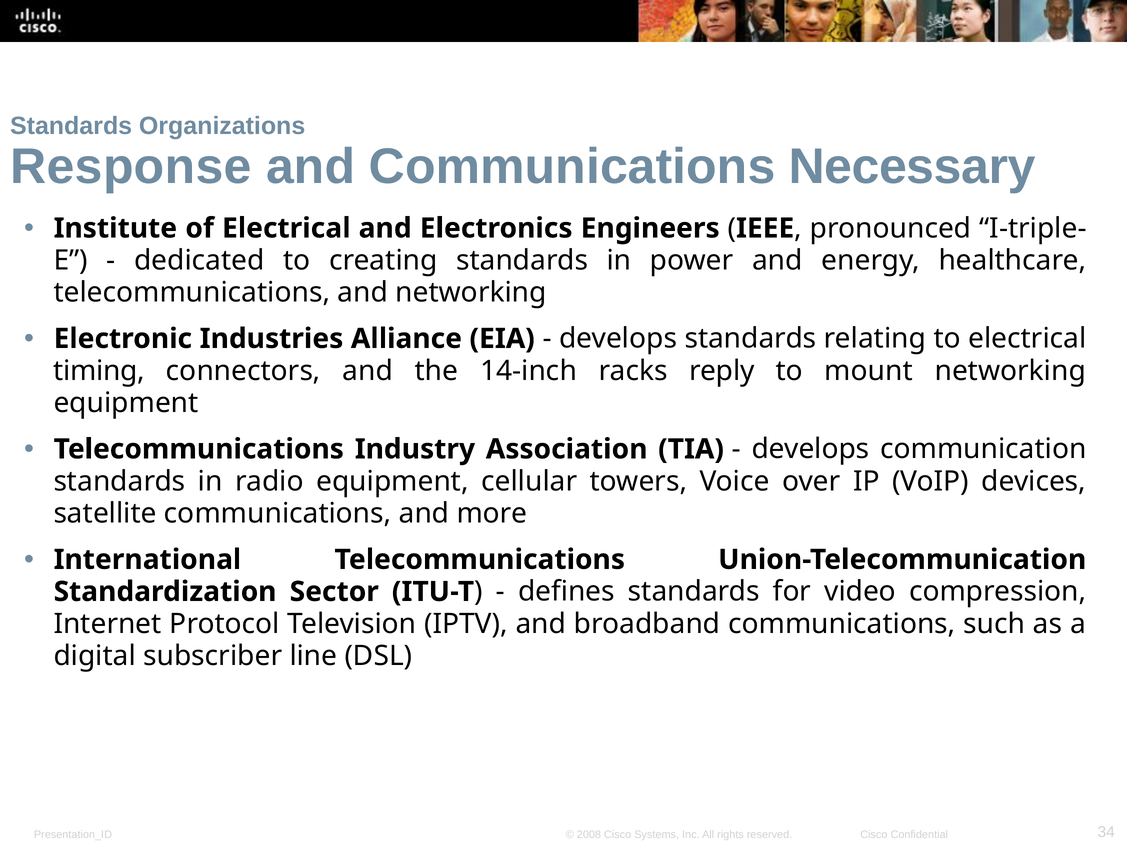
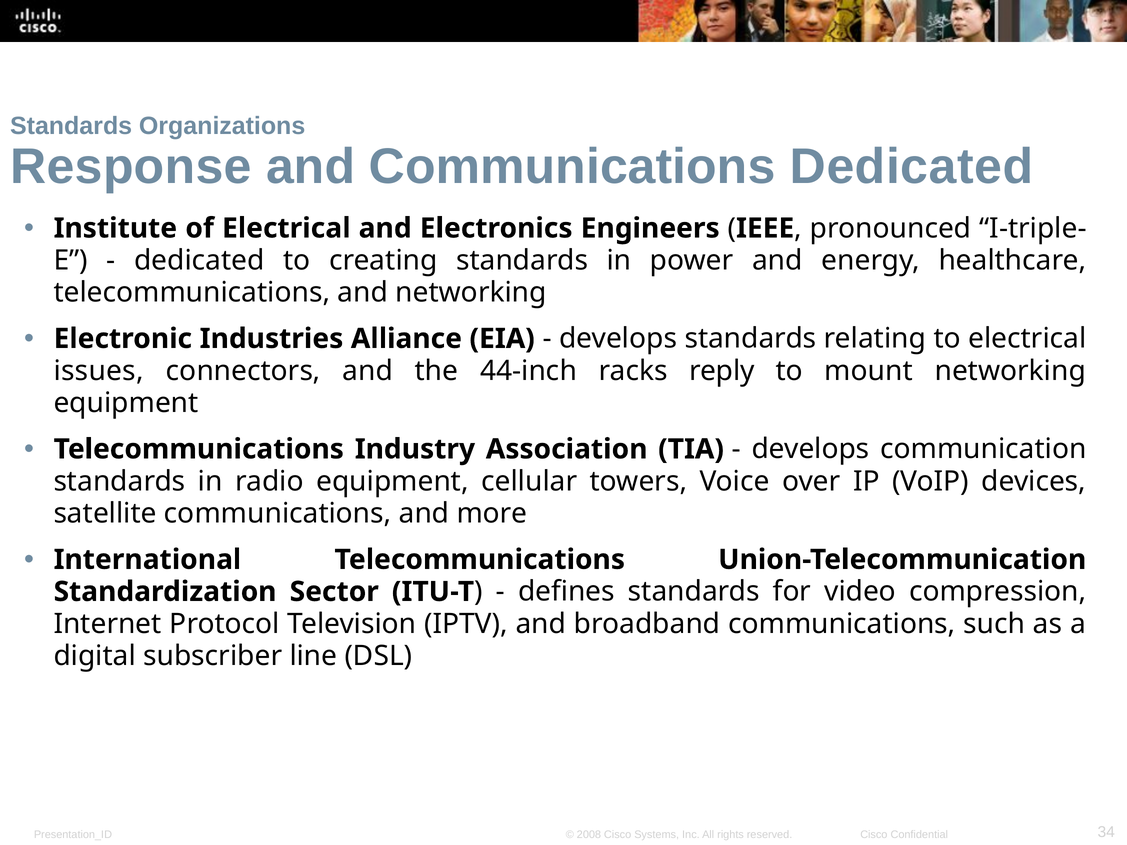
Communications Necessary: Necessary -> Dedicated
timing: timing -> issues
14-inch: 14-inch -> 44-inch
